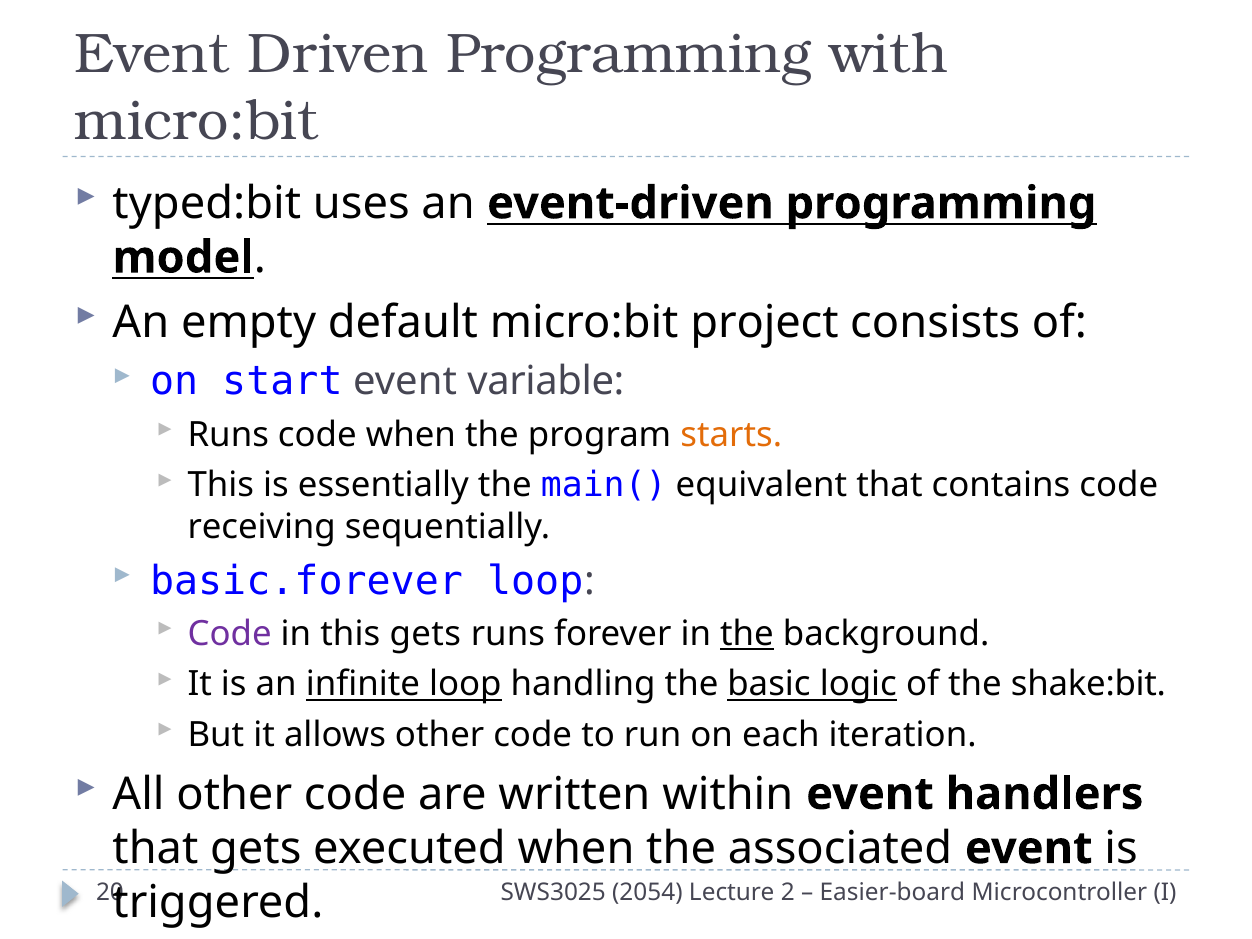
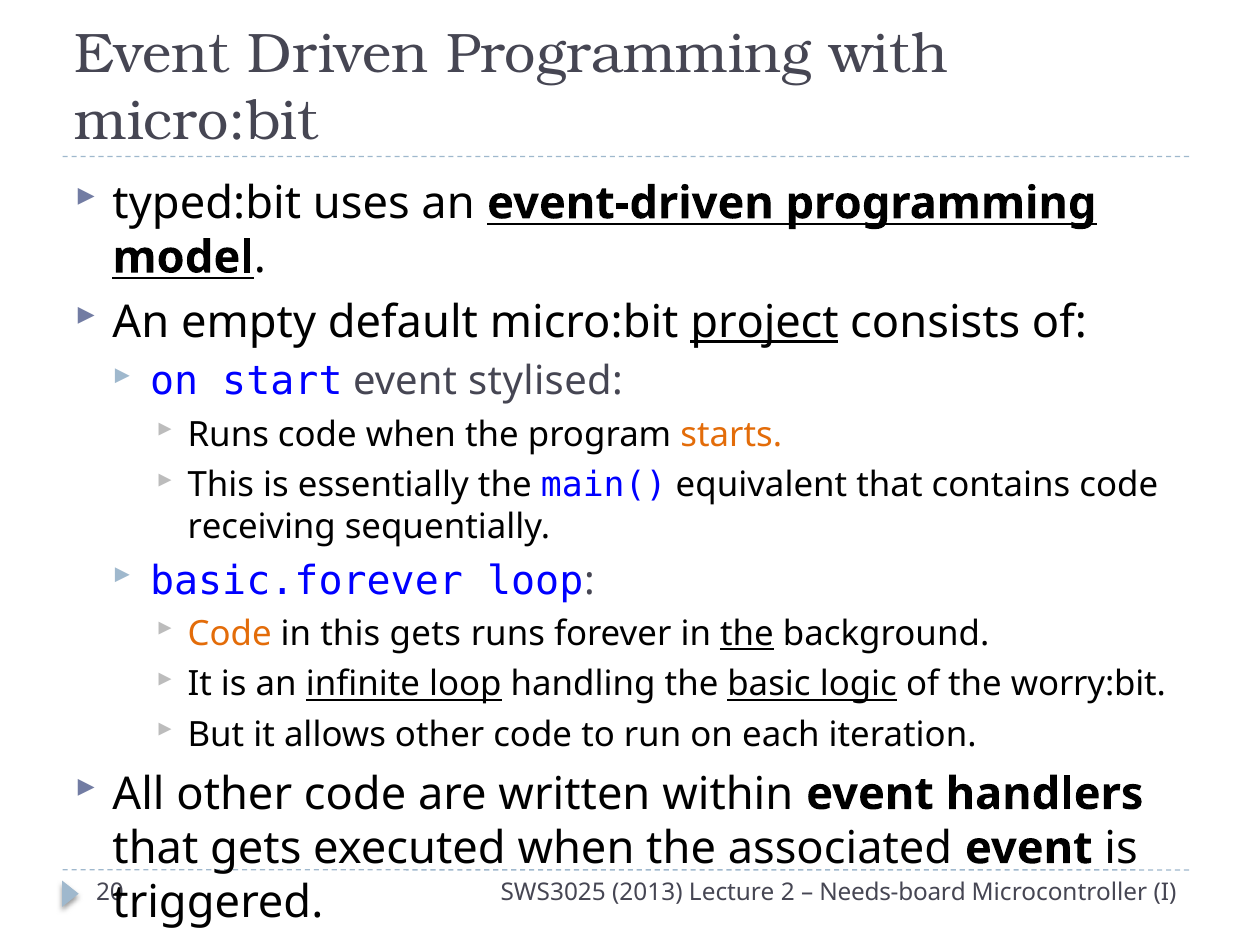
project underline: none -> present
variable: variable -> stylised
Code at (230, 634) colour: purple -> orange
shake:bit: shake:bit -> worry:bit
2054: 2054 -> 2013
Easier-board: Easier-board -> Needs-board
